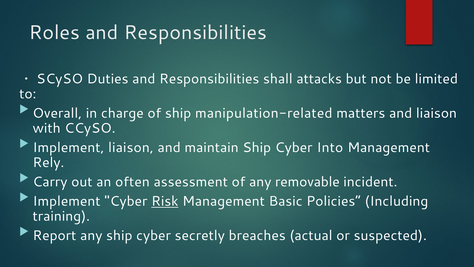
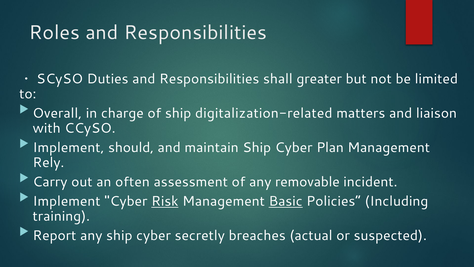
attacks: attacks -> greater
manipulation-related: manipulation-related -> digitalization-related
Implement liaison: liaison -> should
Into: Into -> Plan
Basic underline: none -> present
